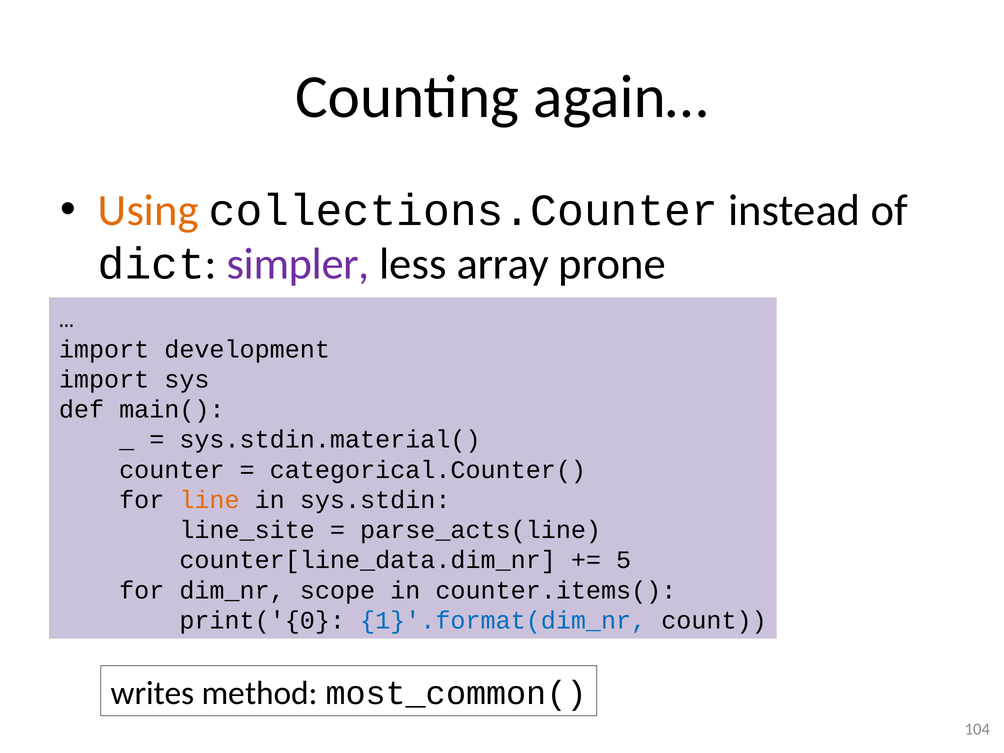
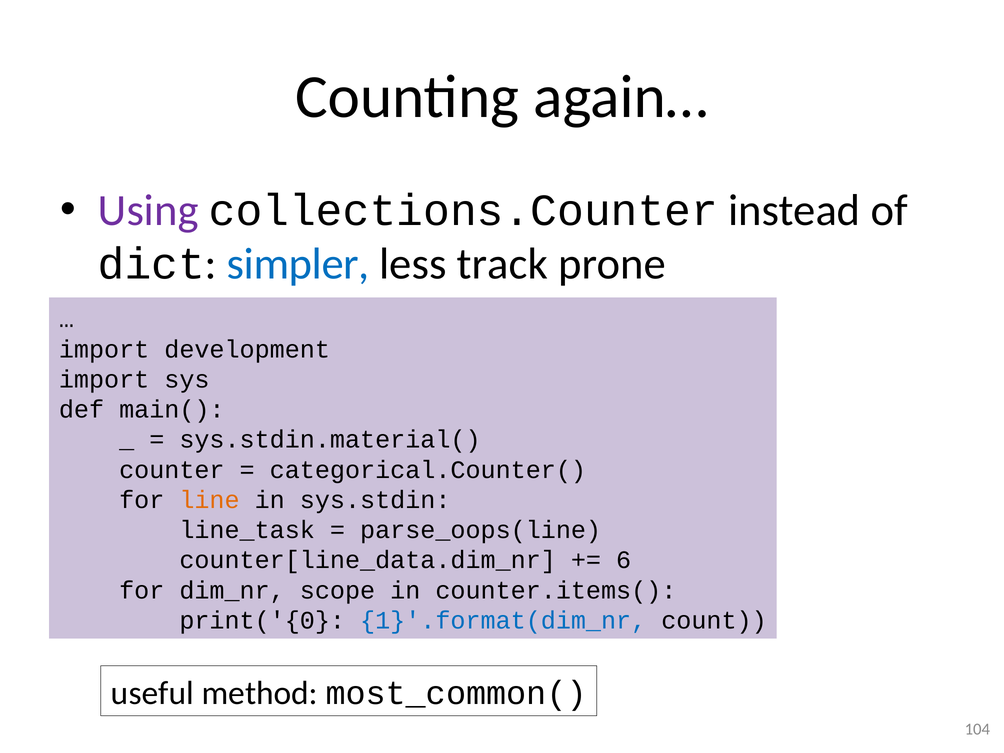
Using colour: orange -> purple
simpler colour: purple -> blue
array: array -> track
line_site: line_site -> line_task
parse_acts(line: parse_acts(line -> parse_oops(line
5: 5 -> 6
writes: writes -> useful
